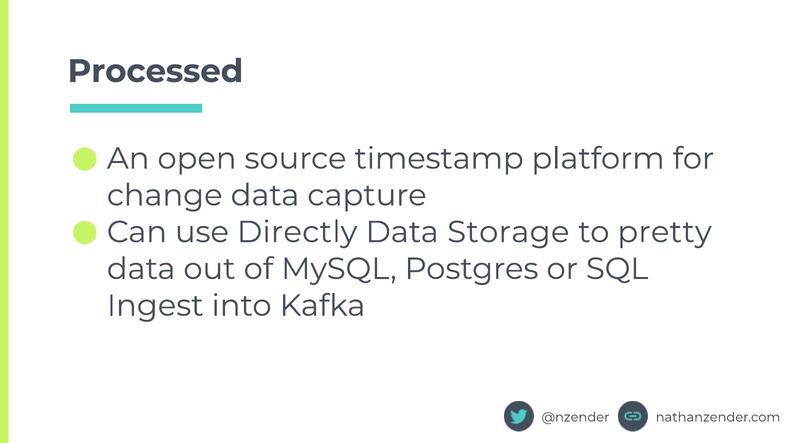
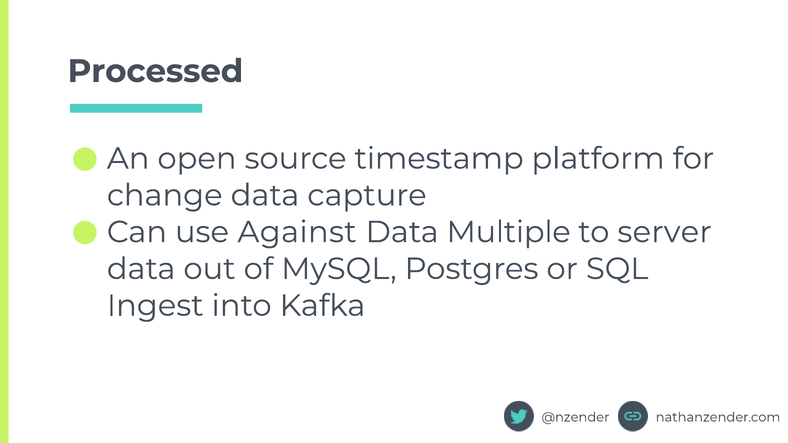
Directly: Directly -> Against
Storage: Storage -> Multiple
pretty: pretty -> server
